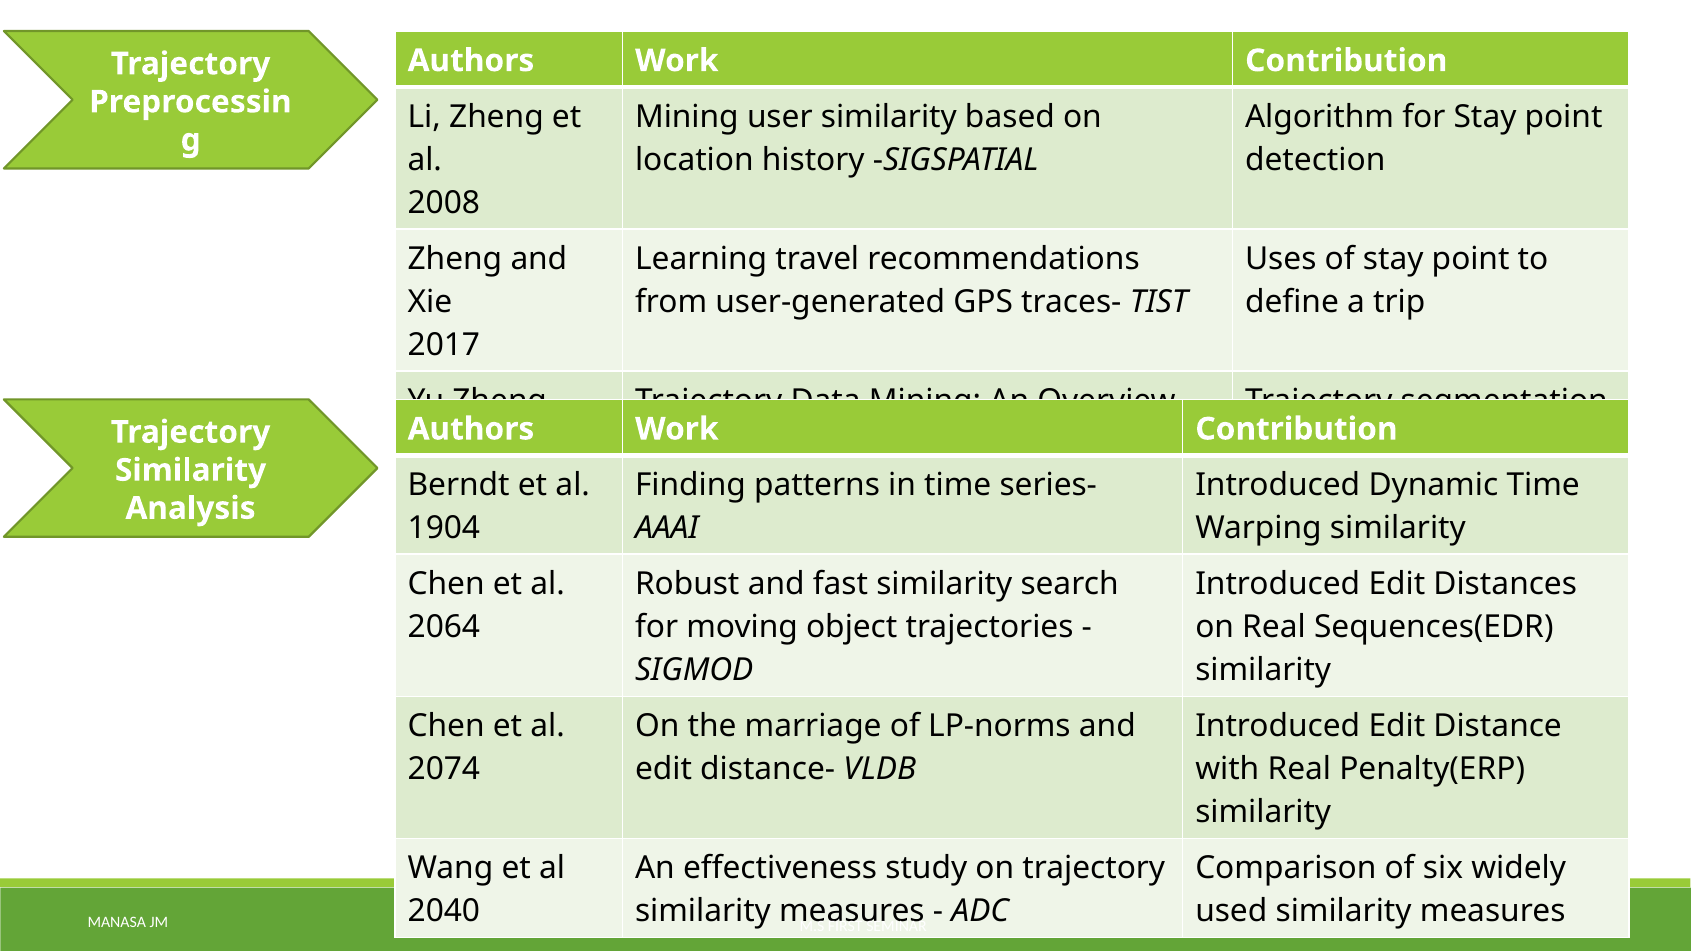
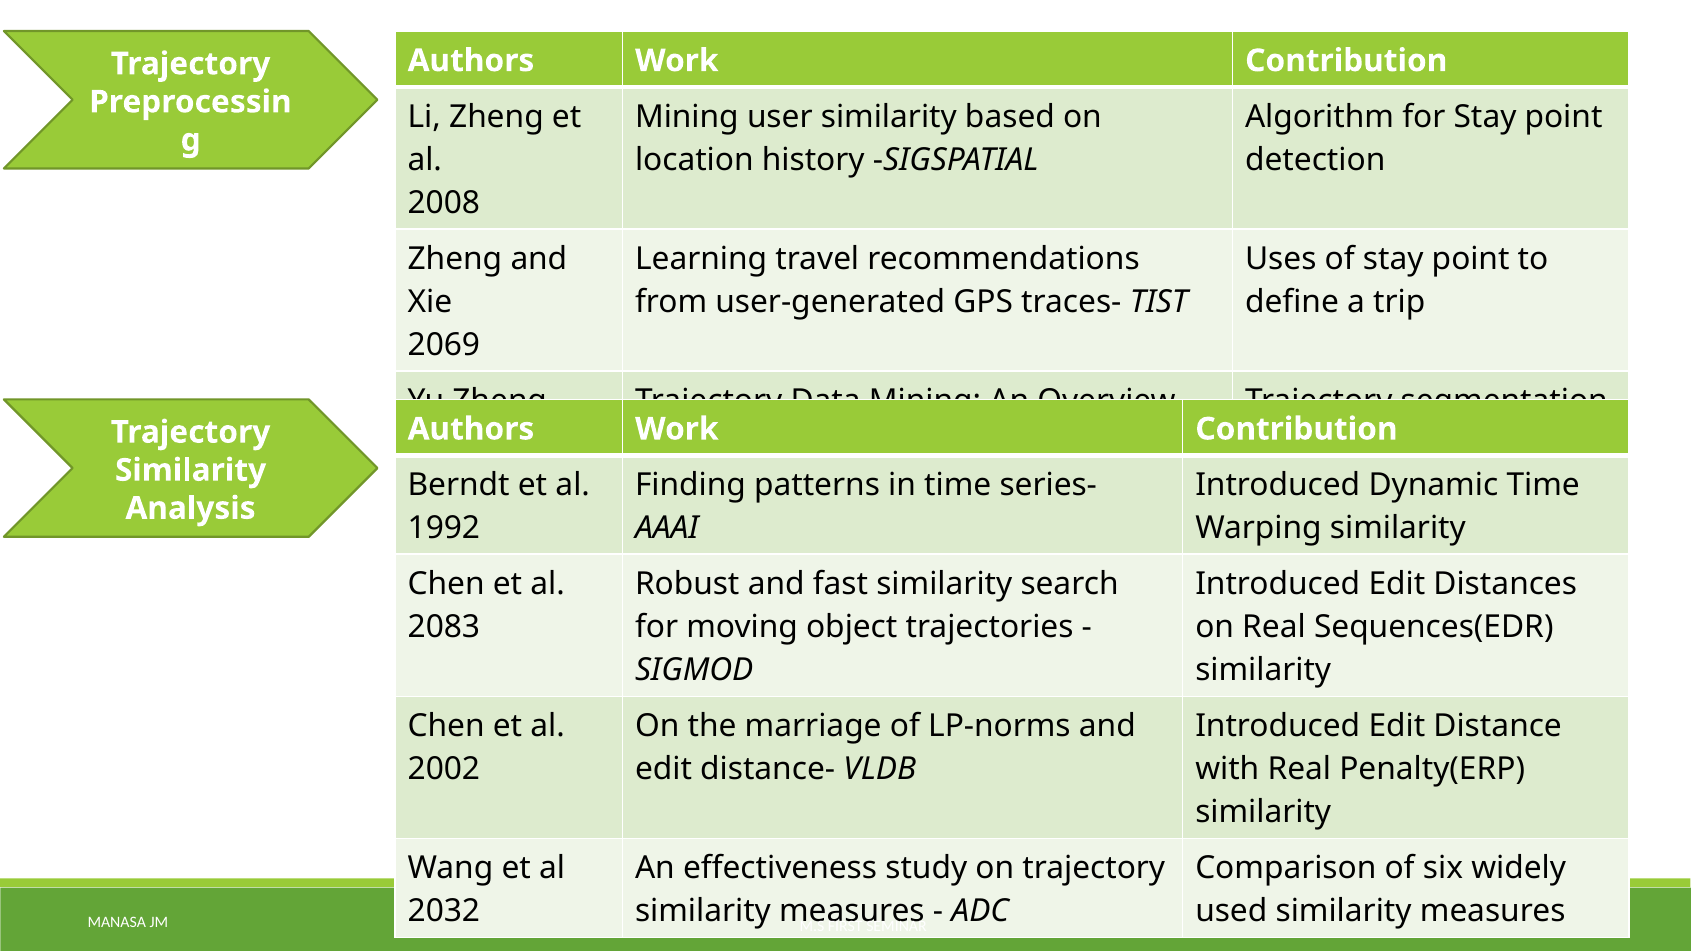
2017: 2017 -> 2069
1904: 1904 -> 1992
2064: 2064 -> 2083
2074: 2074 -> 2002
2040: 2040 -> 2032
